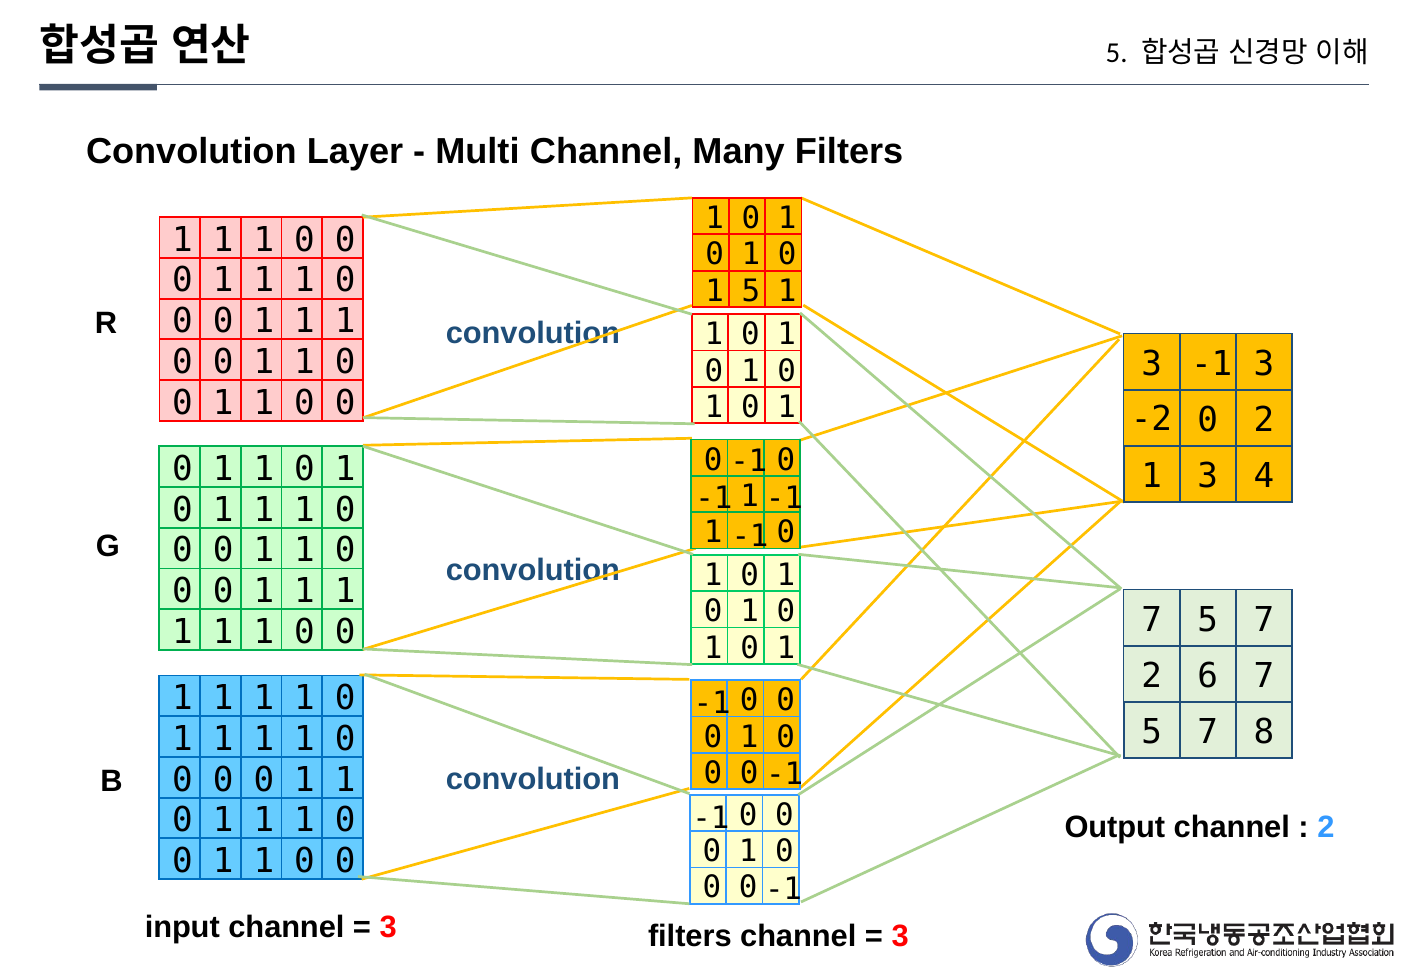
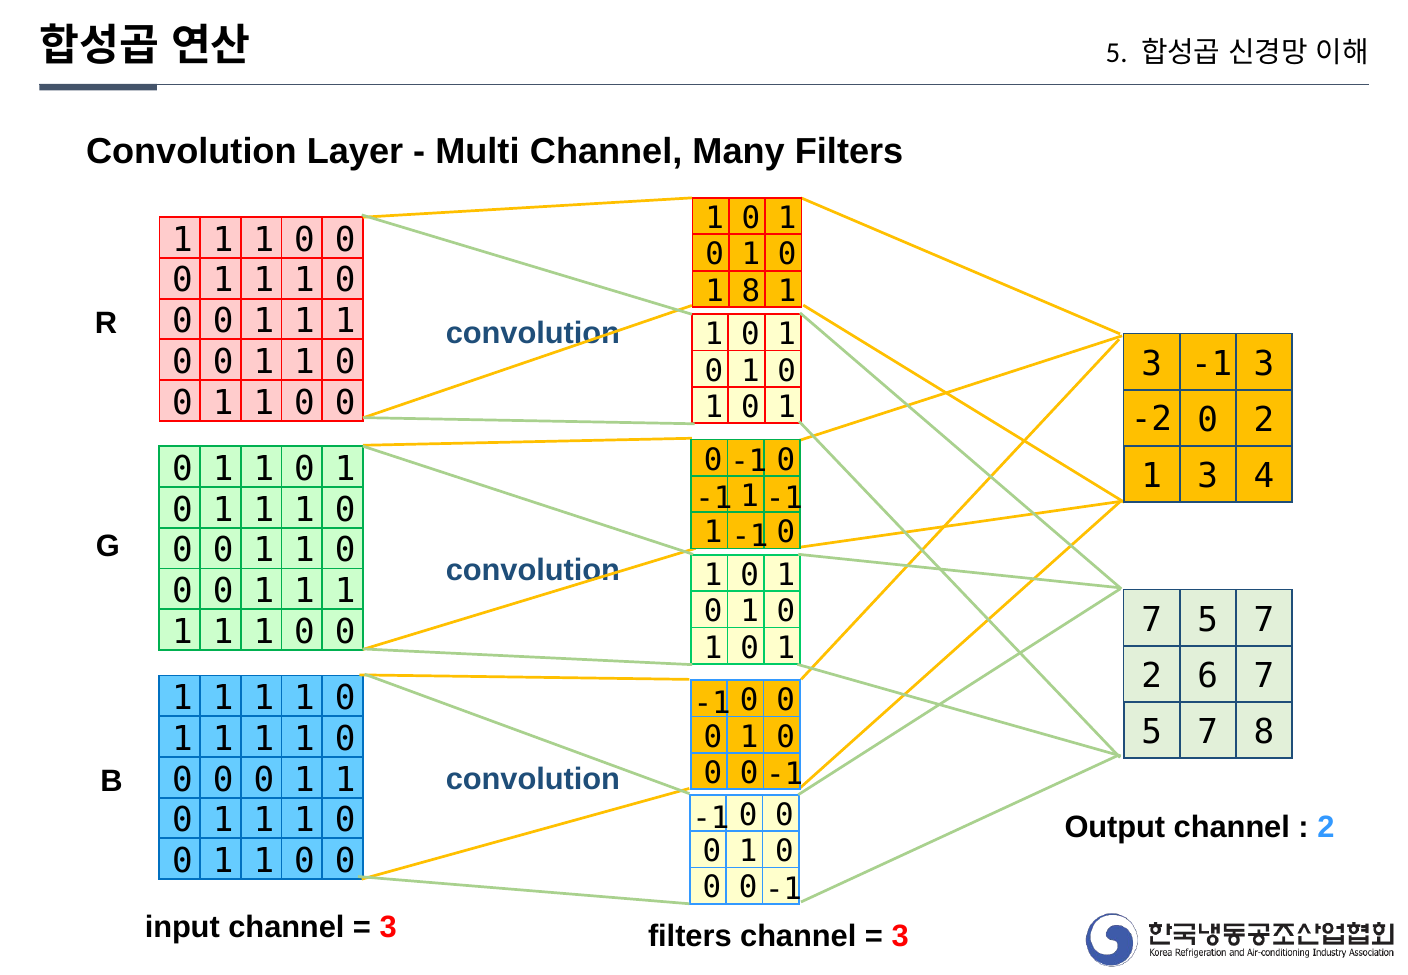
1 5: 5 -> 8
